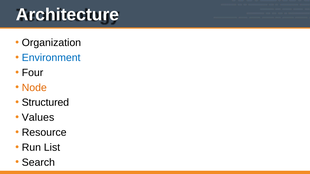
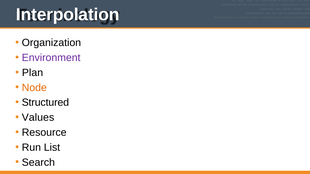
Architecture: Architecture -> Interpolation
Environment colour: blue -> purple
Four: Four -> Plan
